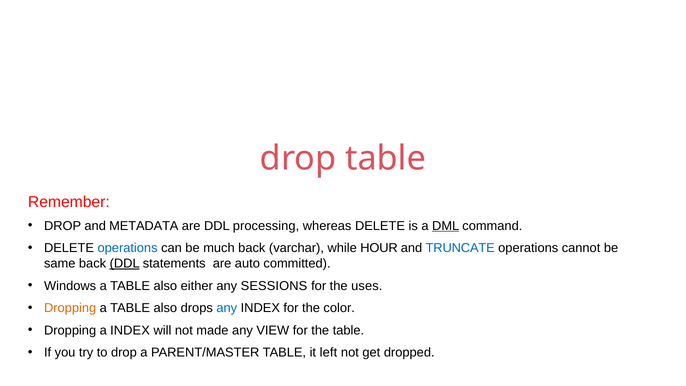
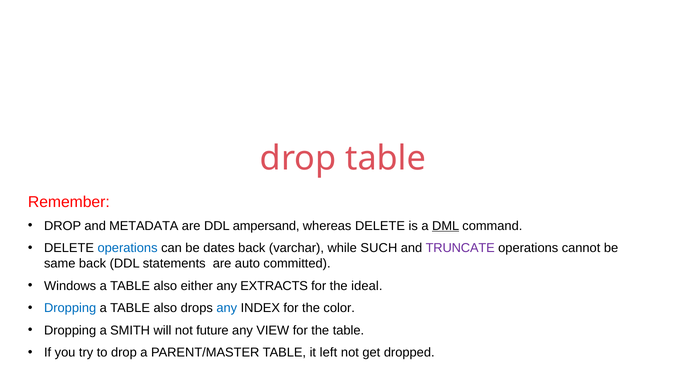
processing: processing -> ampersand
much: much -> dates
HOUR: HOUR -> SUCH
TRUNCATE colour: blue -> purple
DDL at (125, 263) underline: present -> none
SESSIONS: SESSIONS -> EXTRACTS
uses: uses -> ideal
Dropping at (70, 308) colour: orange -> blue
a INDEX: INDEX -> SMITH
made: made -> future
